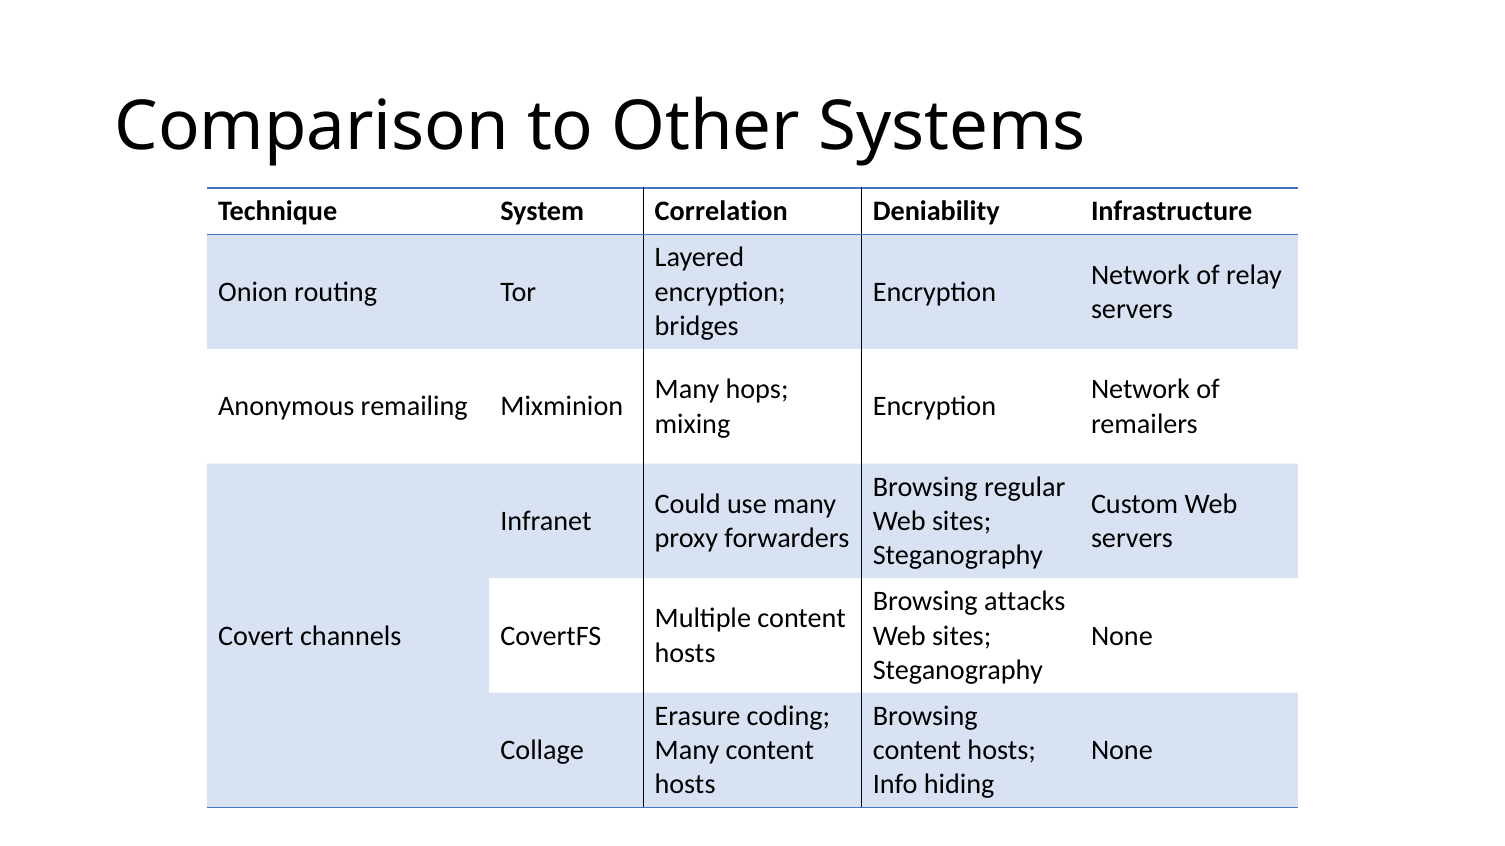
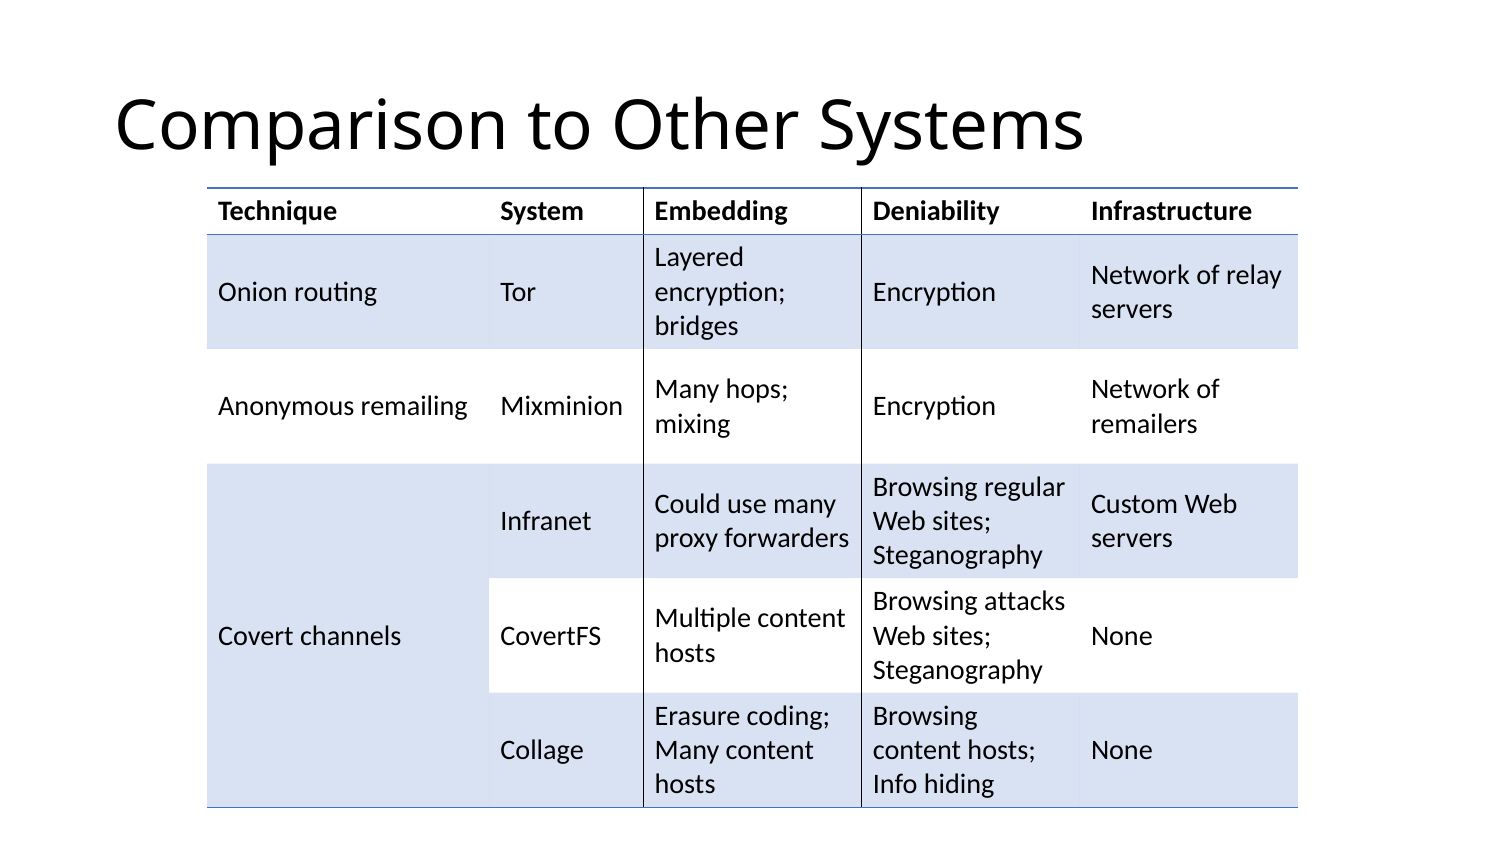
Correlation: Correlation -> Embedding
